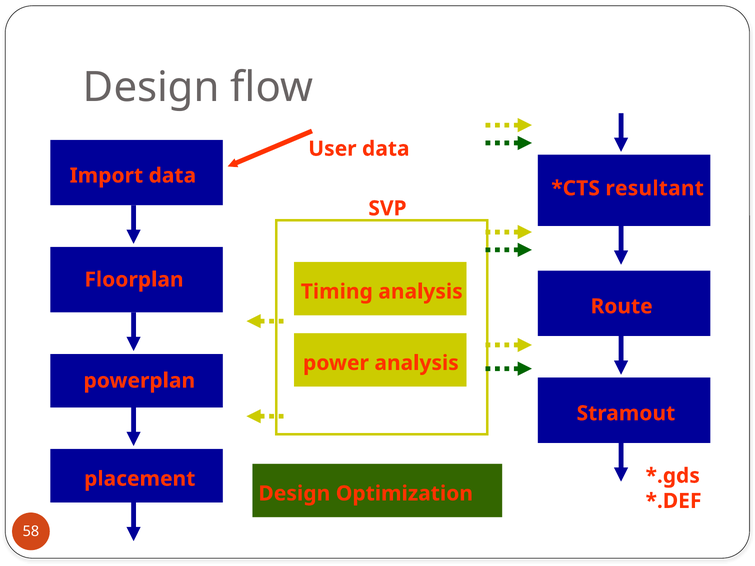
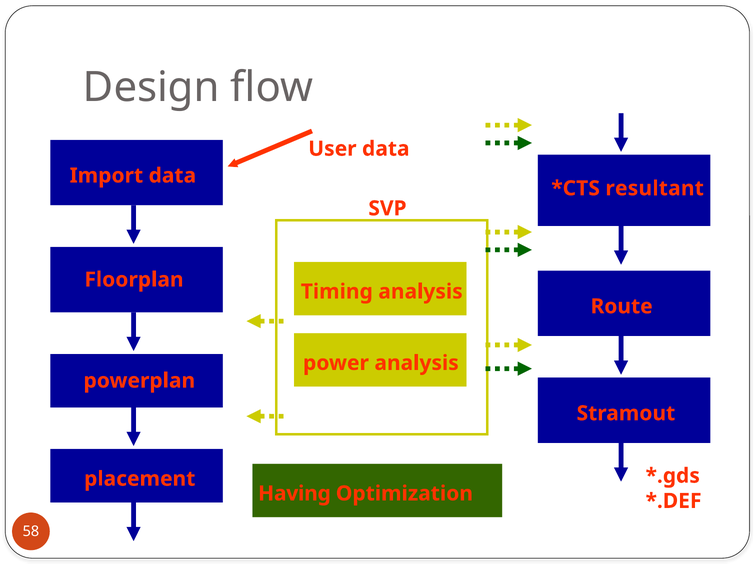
Design at (294, 494): Design -> Having
